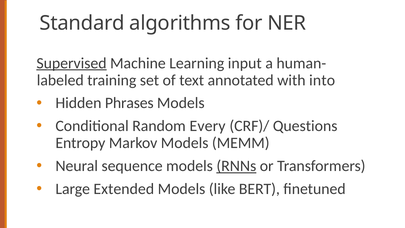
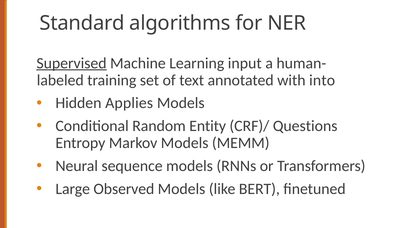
Phrases: Phrases -> Applies
Every: Every -> Entity
RNNs underline: present -> none
Extended: Extended -> Observed
